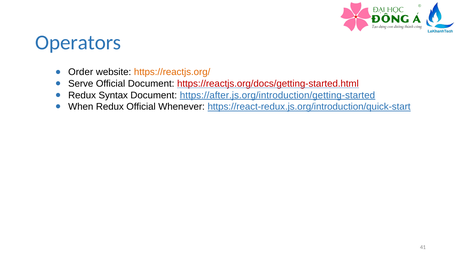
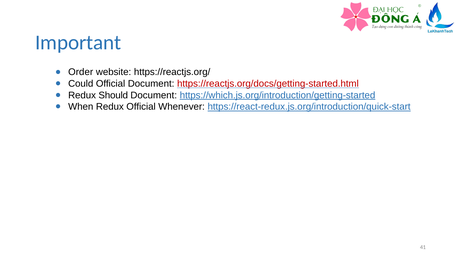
Operators: Operators -> Important
https://reactjs.org/ colour: orange -> black
Serve: Serve -> Could
Syntax: Syntax -> Should
https://after.js.org/introduction/getting-started: https://after.js.org/introduction/getting-started -> https://which.js.org/introduction/getting-started
